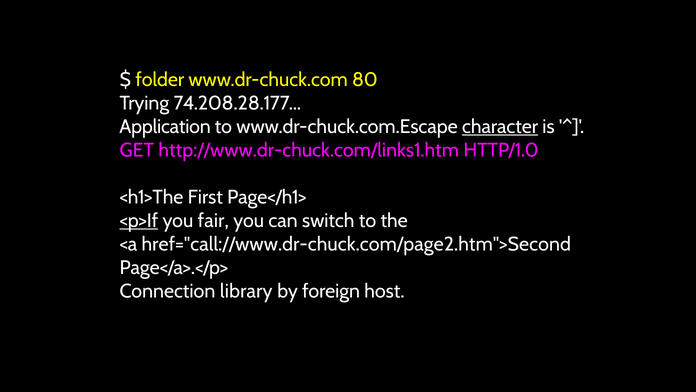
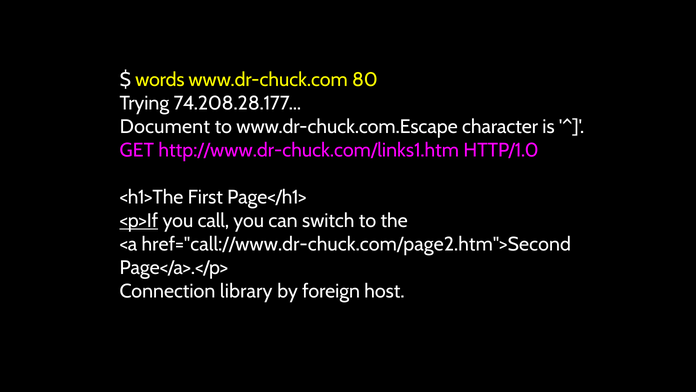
folder: folder -> words
Application: Application -> Document
character underline: present -> none
fair: fair -> call
